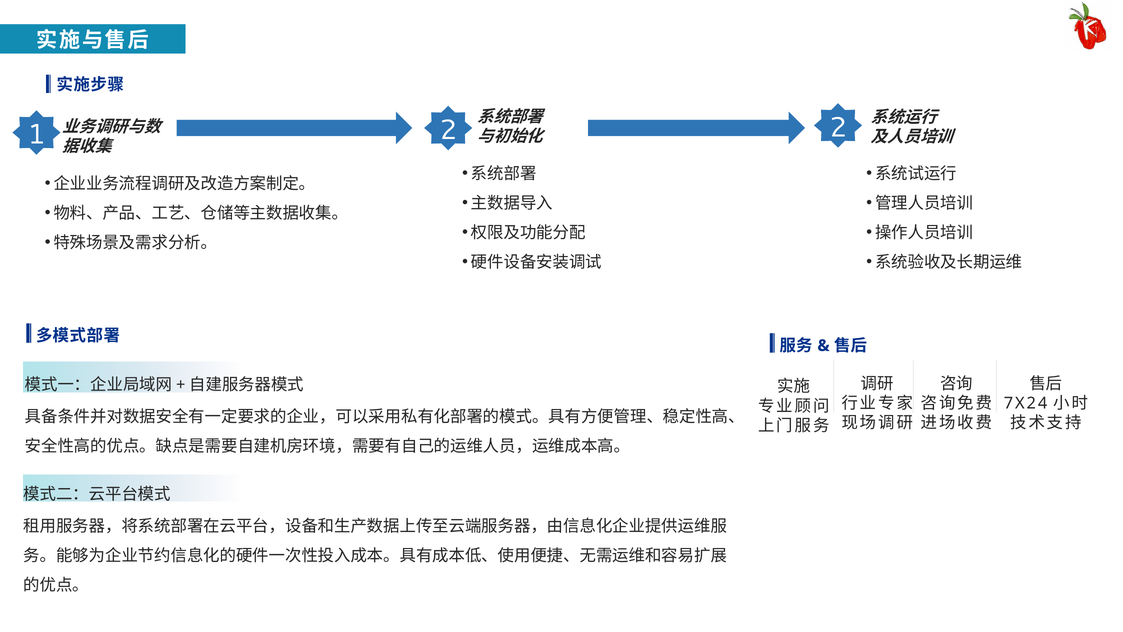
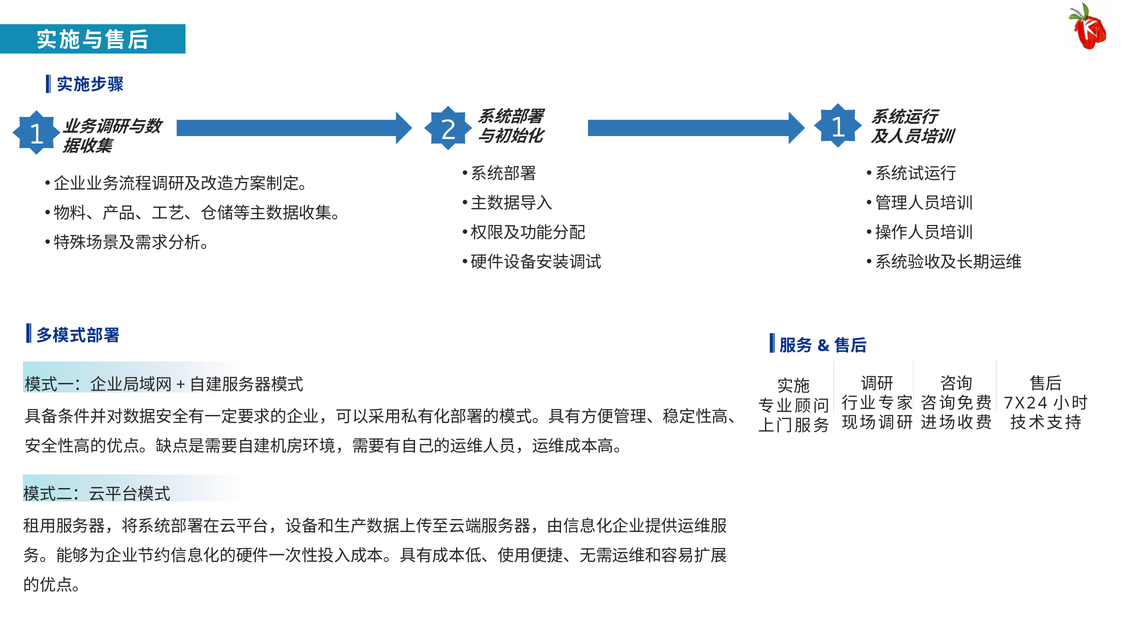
2 2: 2 -> 1
